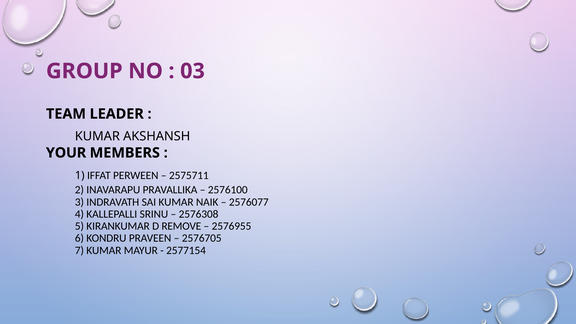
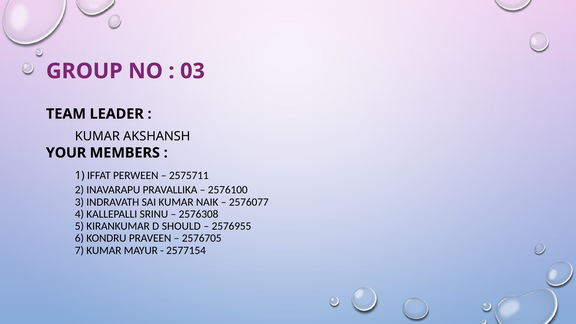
REMOVE: REMOVE -> SHOULD
